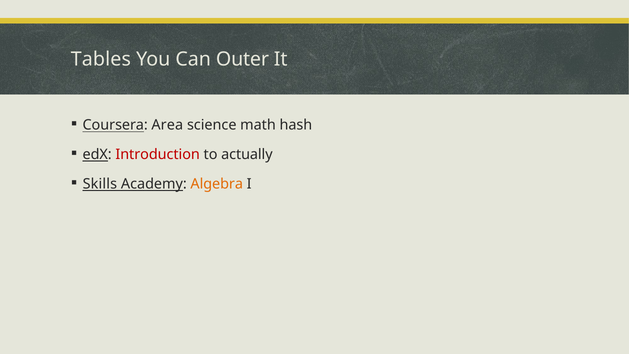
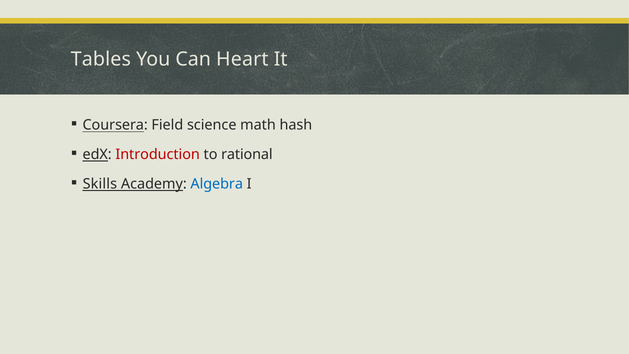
Outer: Outer -> Heart
Area: Area -> Field
actually: actually -> rational
Algebra colour: orange -> blue
